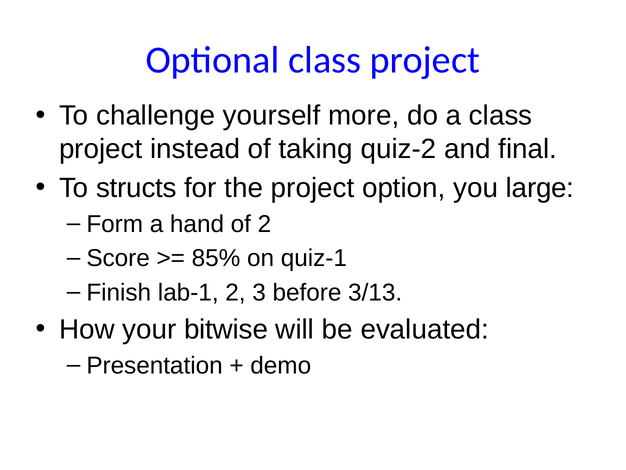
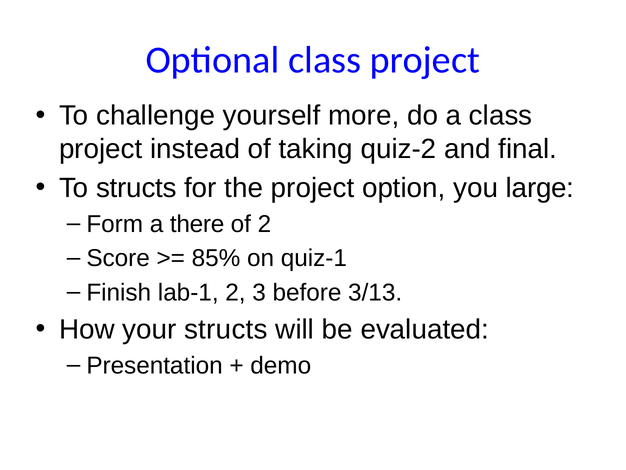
hand: hand -> there
your bitwise: bitwise -> structs
